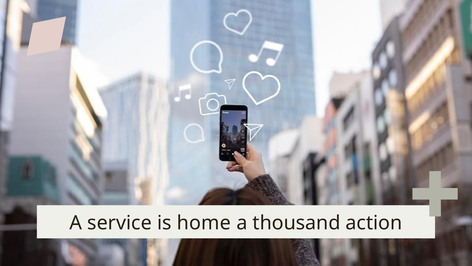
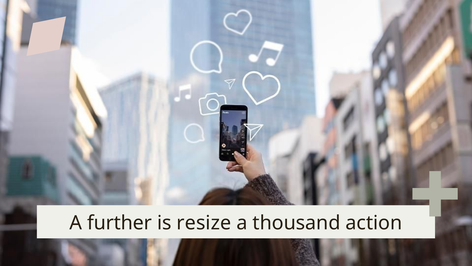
service: service -> further
home: home -> resize
